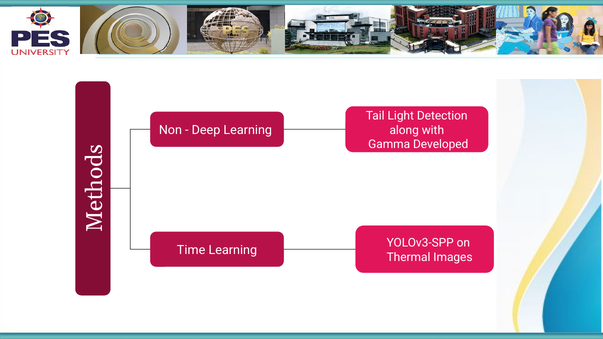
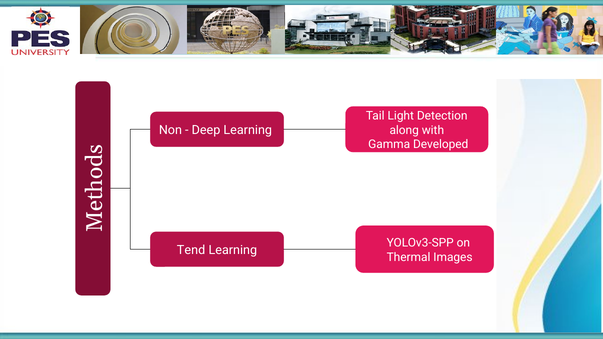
Time: Time -> Tend
